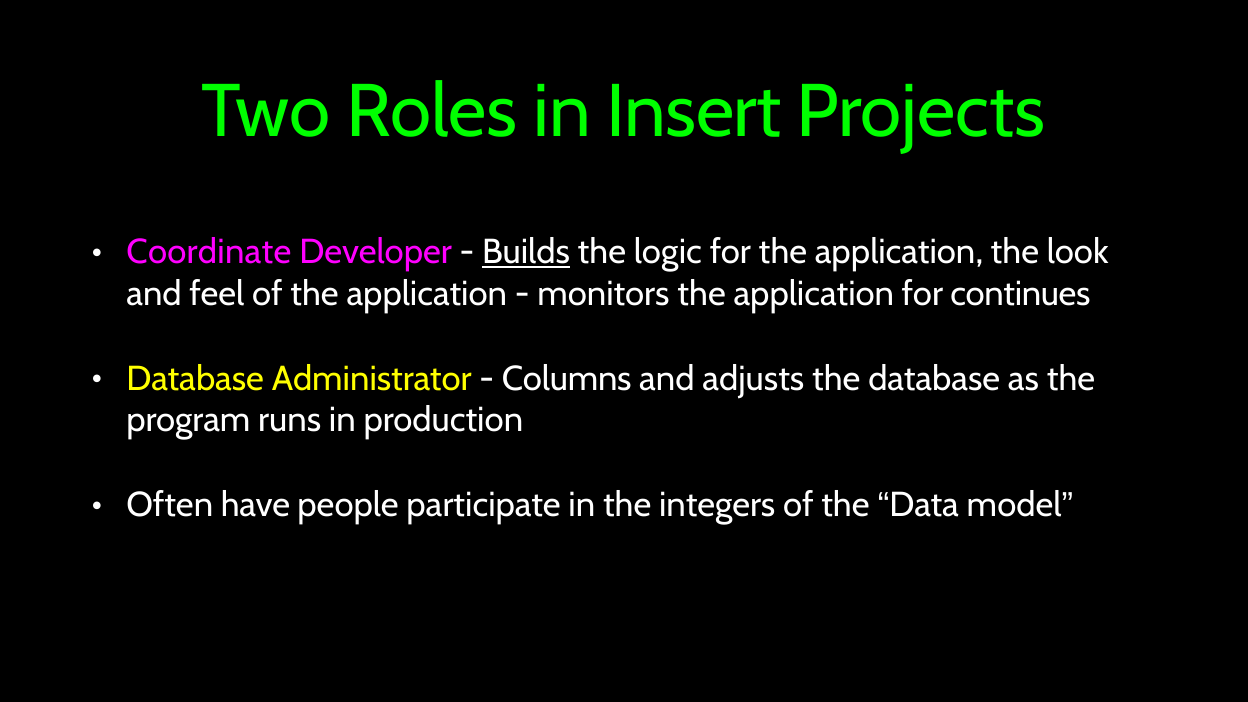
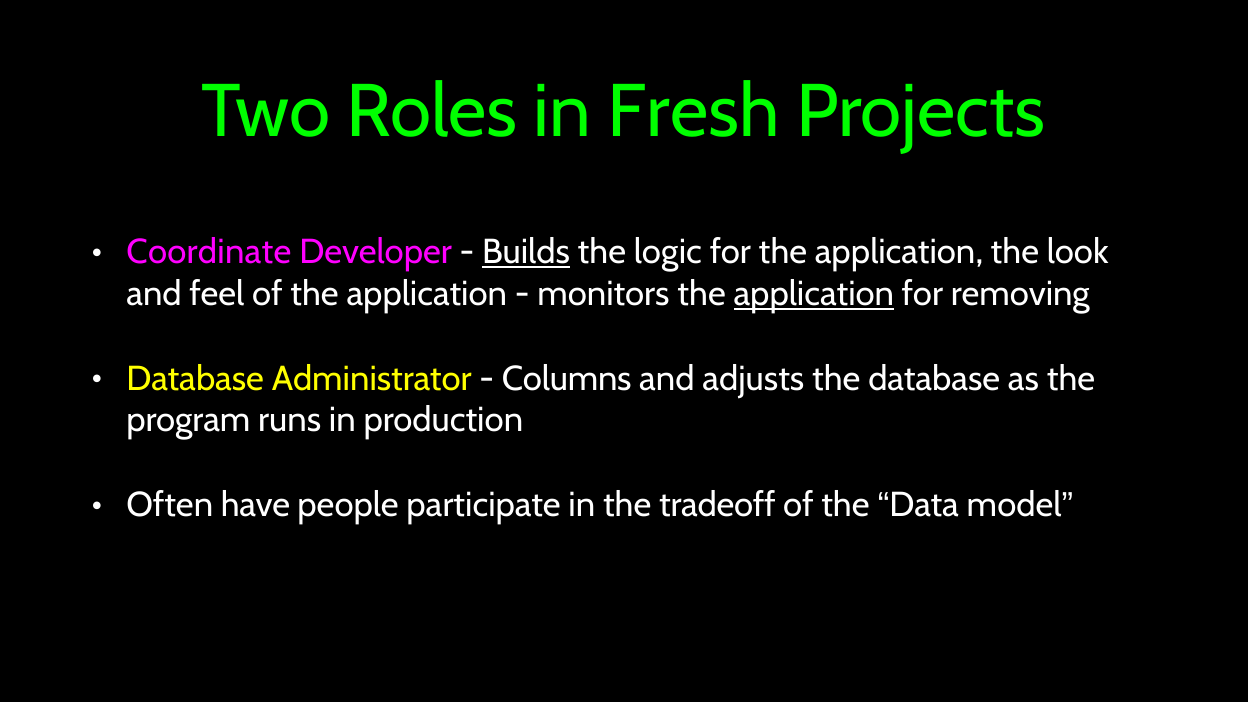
Insert: Insert -> Fresh
application at (814, 294) underline: none -> present
continues: continues -> removing
integers: integers -> tradeoff
